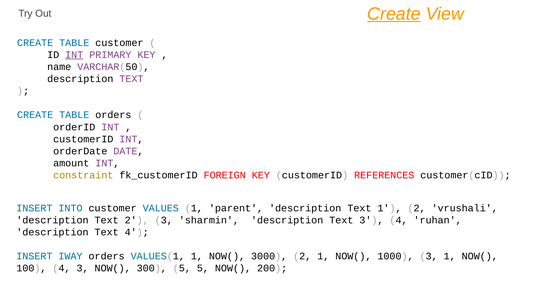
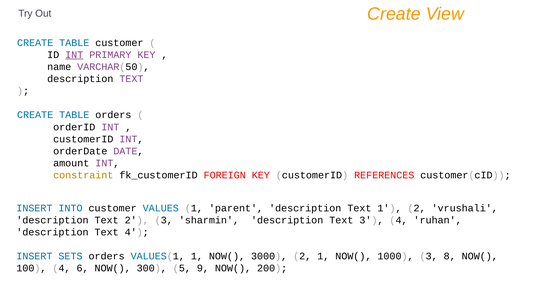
Create at (394, 14) underline: present -> none
IWAY: IWAY -> SETS
3 1: 1 -> 8
4 3: 3 -> 6
5 5: 5 -> 9
